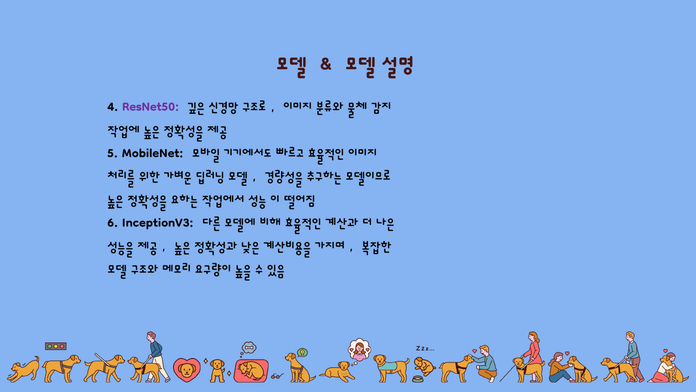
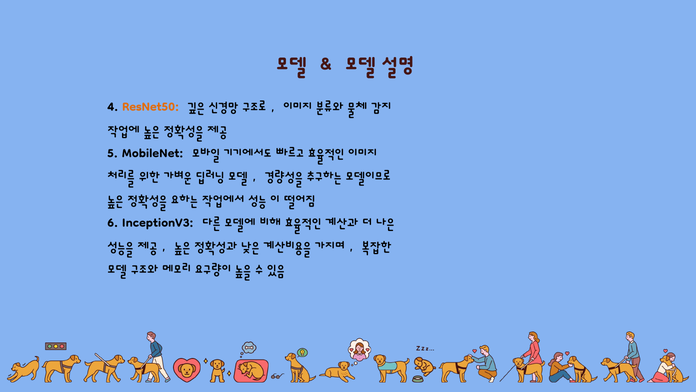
ResNet50 colour: purple -> orange
